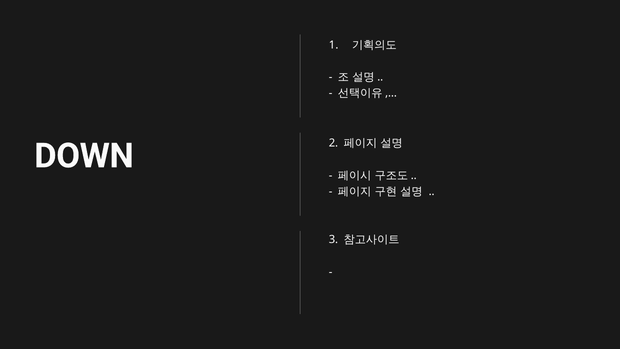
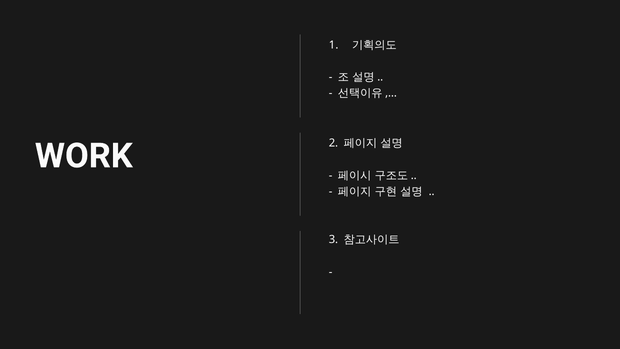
DOWN: DOWN -> WORK
